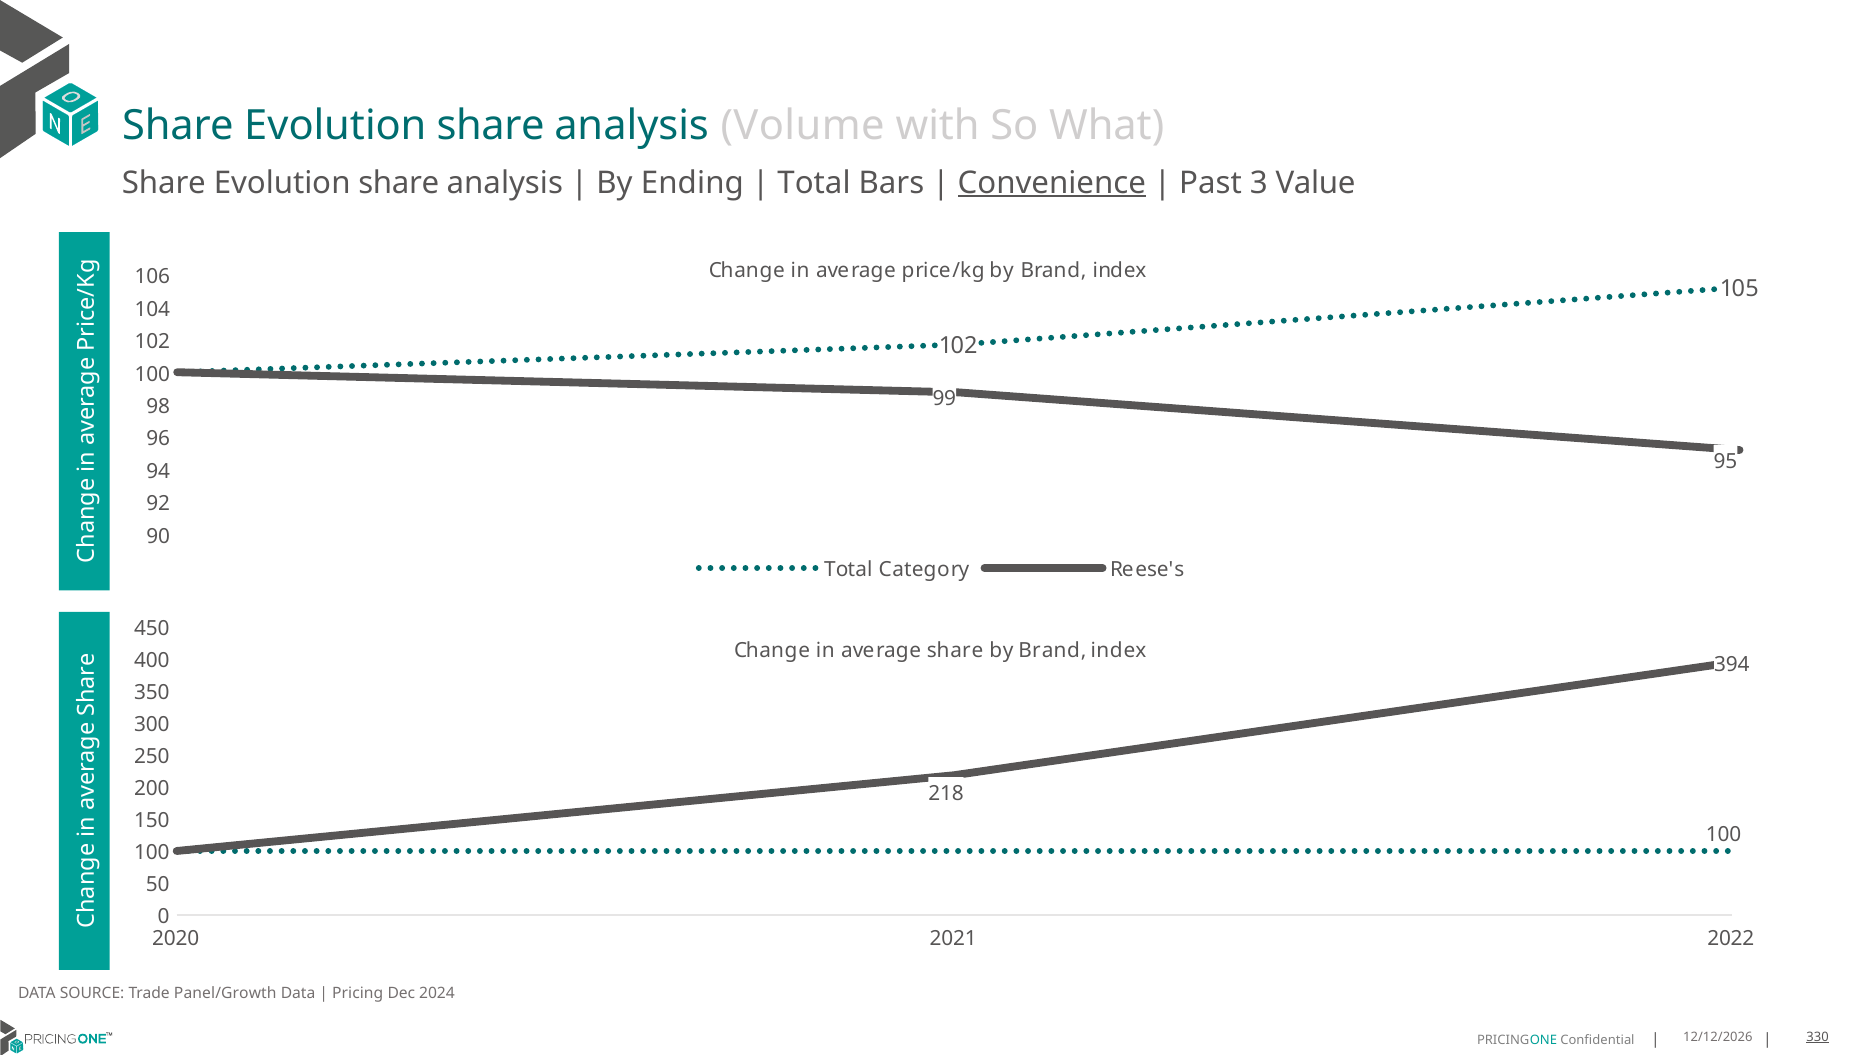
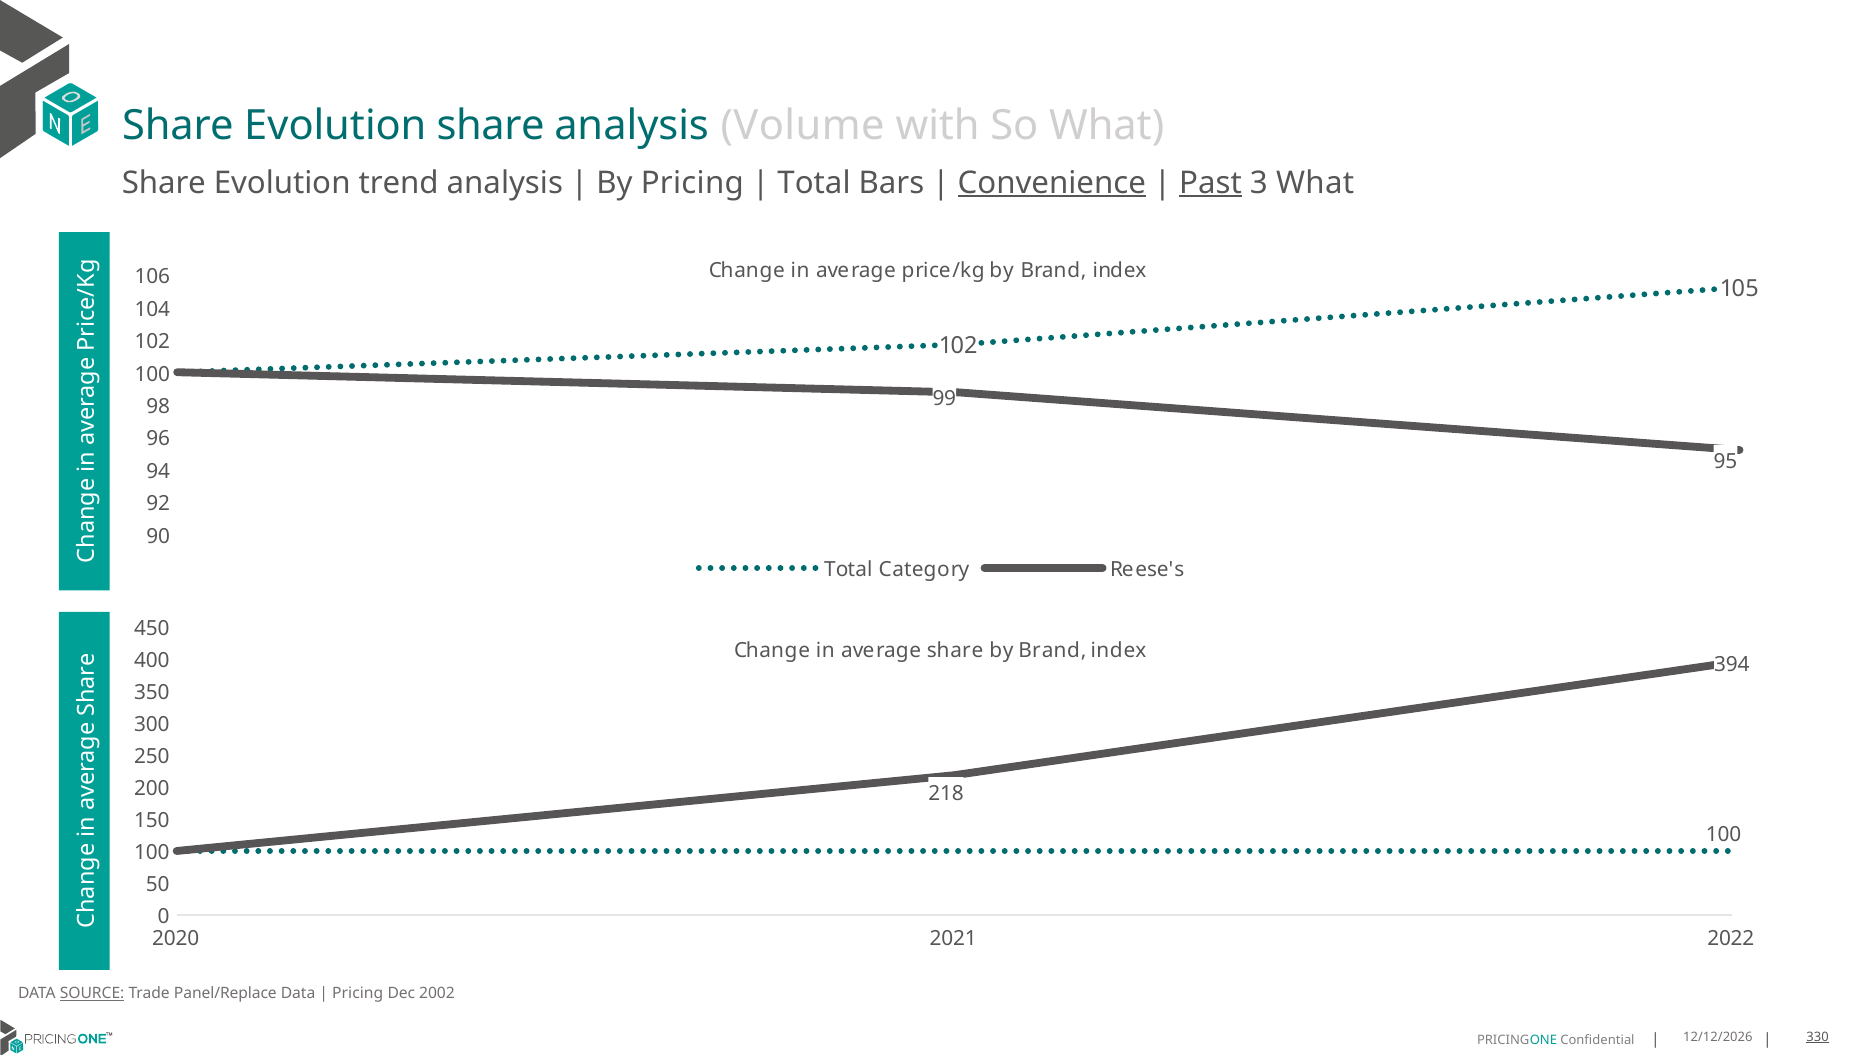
share at (399, 183): share -> trend
By Ending: Ending -> Pricing
Past underline: none -> present
3 Value: Value -> What
SOURCE underline: none -> present
Panel/Growth: Panel/Growth -> Panel/Replace
2024: 2024 -> 2002
